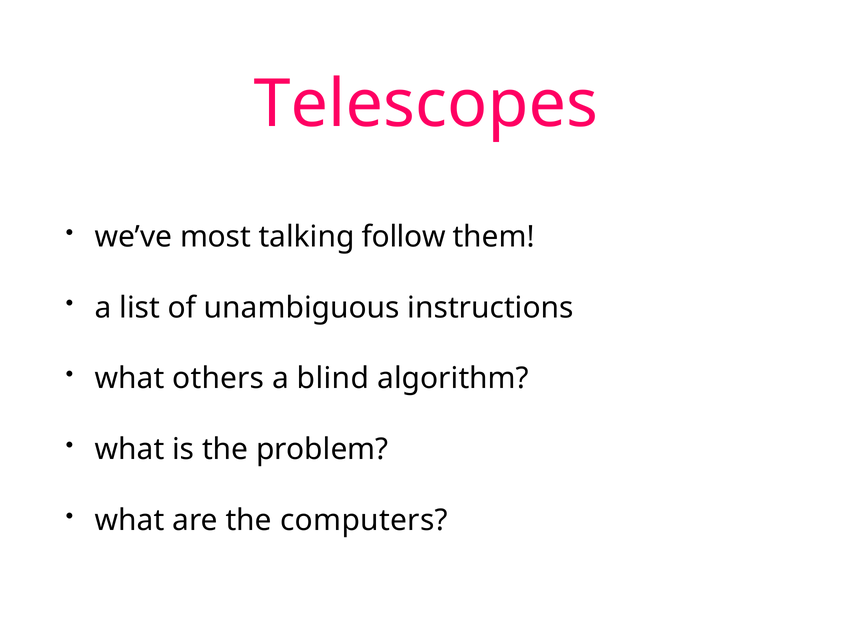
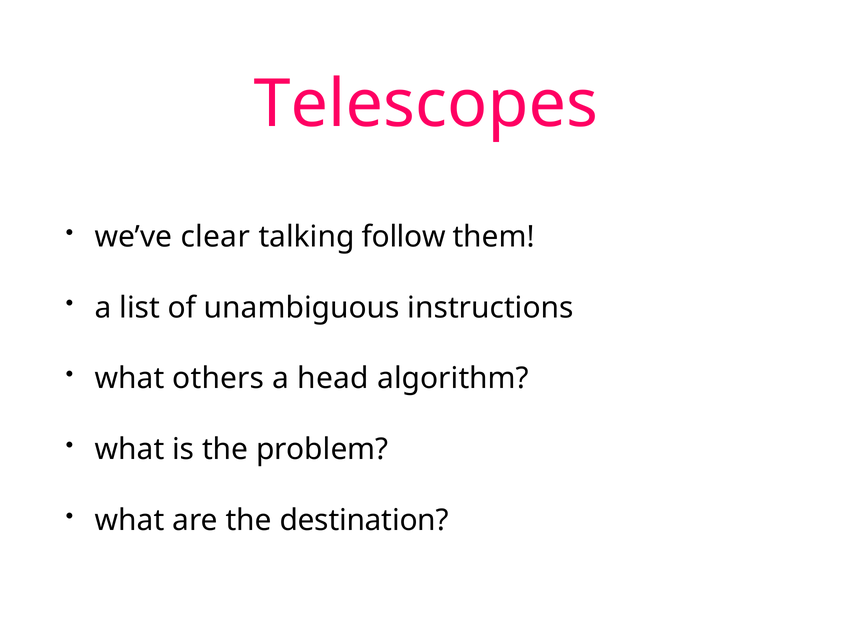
most: most -> clear
blind: blind -> head
computers: computers -> destination
